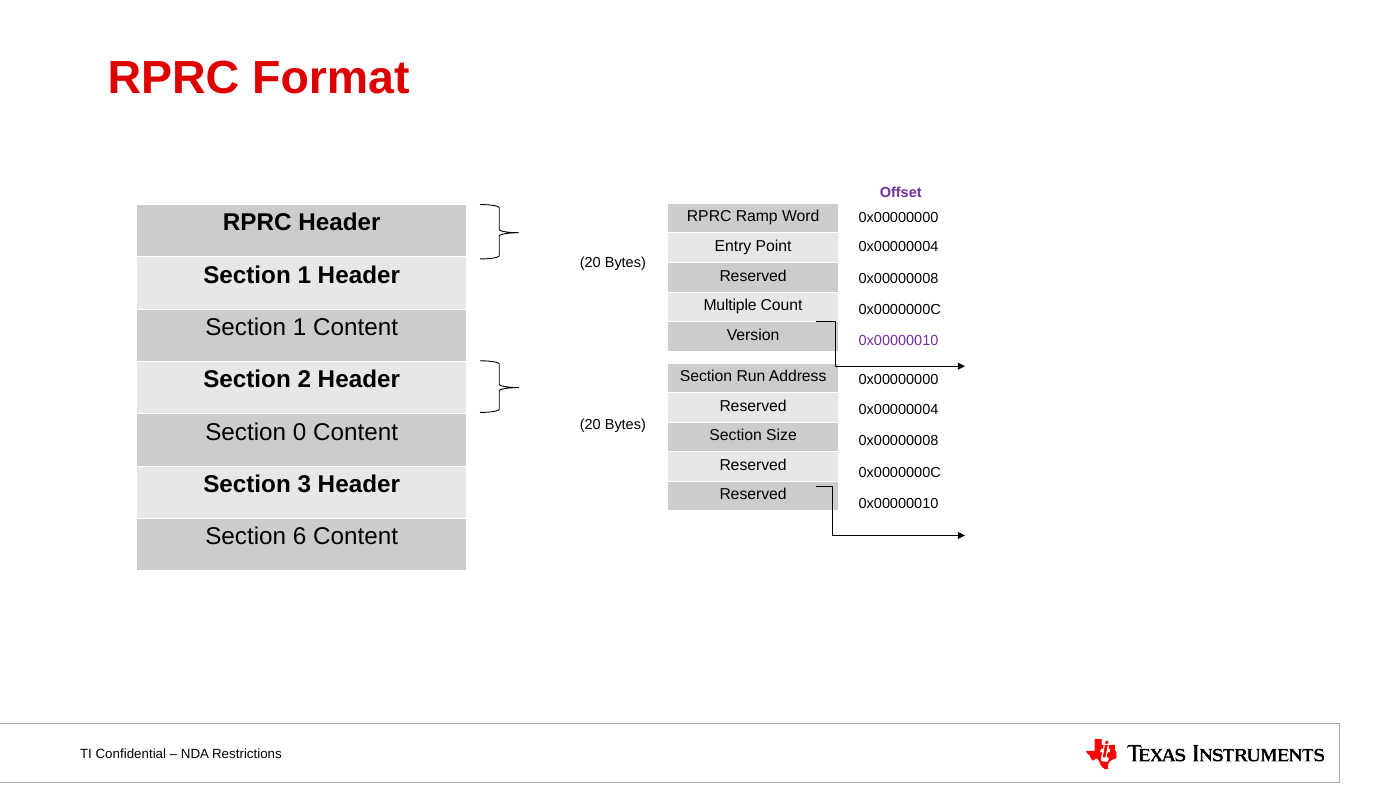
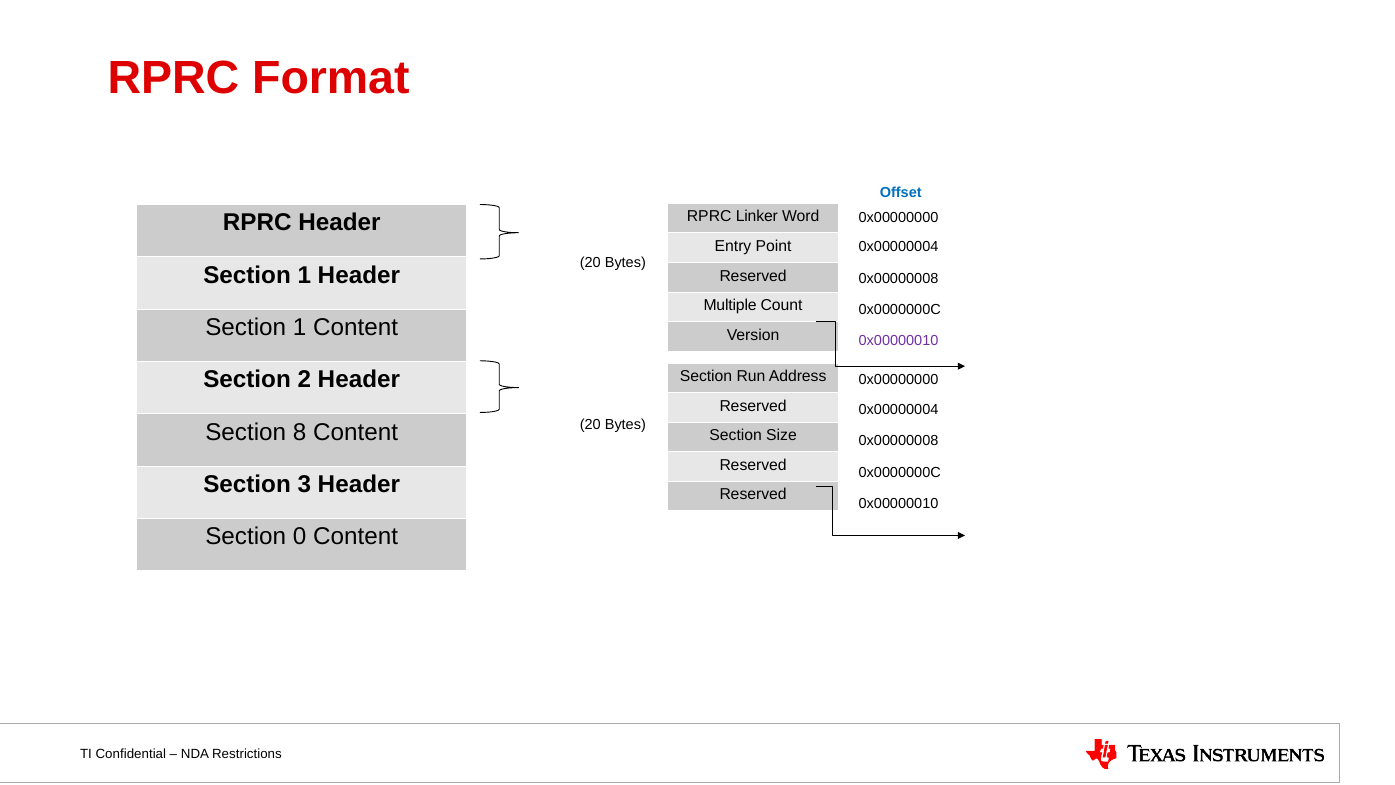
Offset colour: purple -> blue
Ramp: Ramp -> Linker
0: 0 -> 8
6: 6 -> 0
